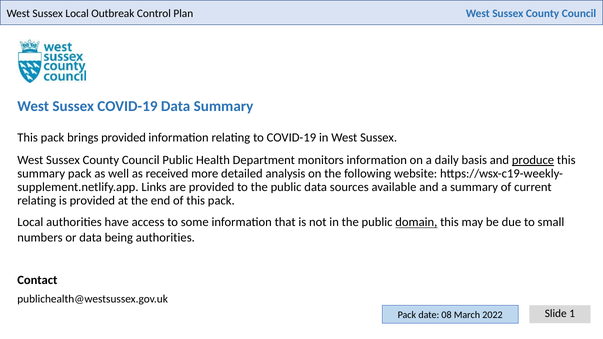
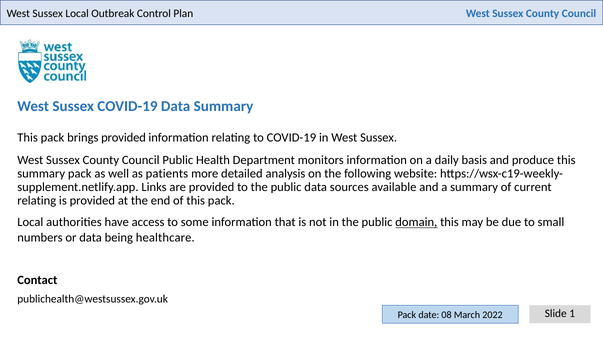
produce underline: present -> none
received: received -> patients
being authorities: authorities -> healthcare
